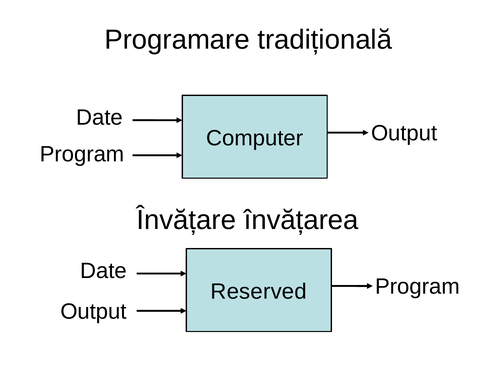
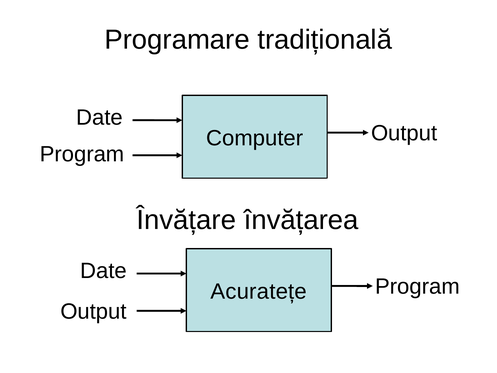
Reserved: Reserved -> Acuratețe
